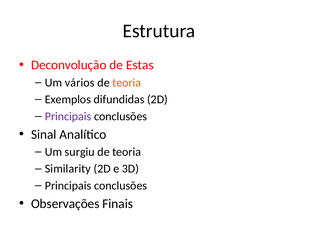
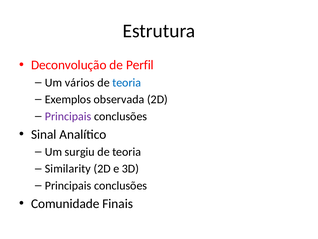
Estas: Estas -> Perfil
teoria at (127, 82) colour: orange -> blue
difundidas: difundidas -> observada
Observações: Observações -> Comunidade
